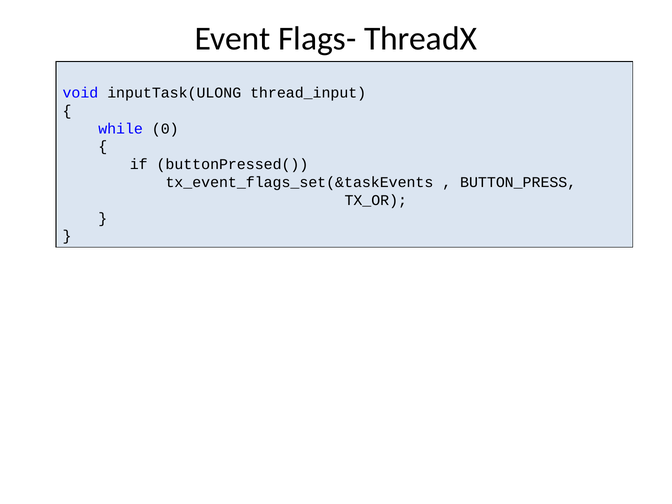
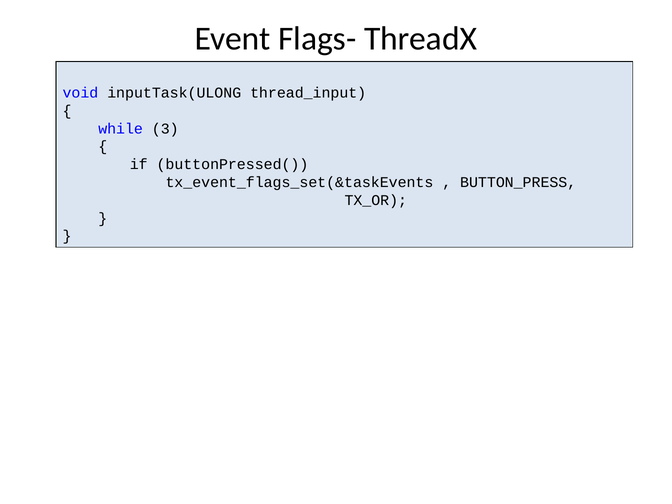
0: 0 -> 3
